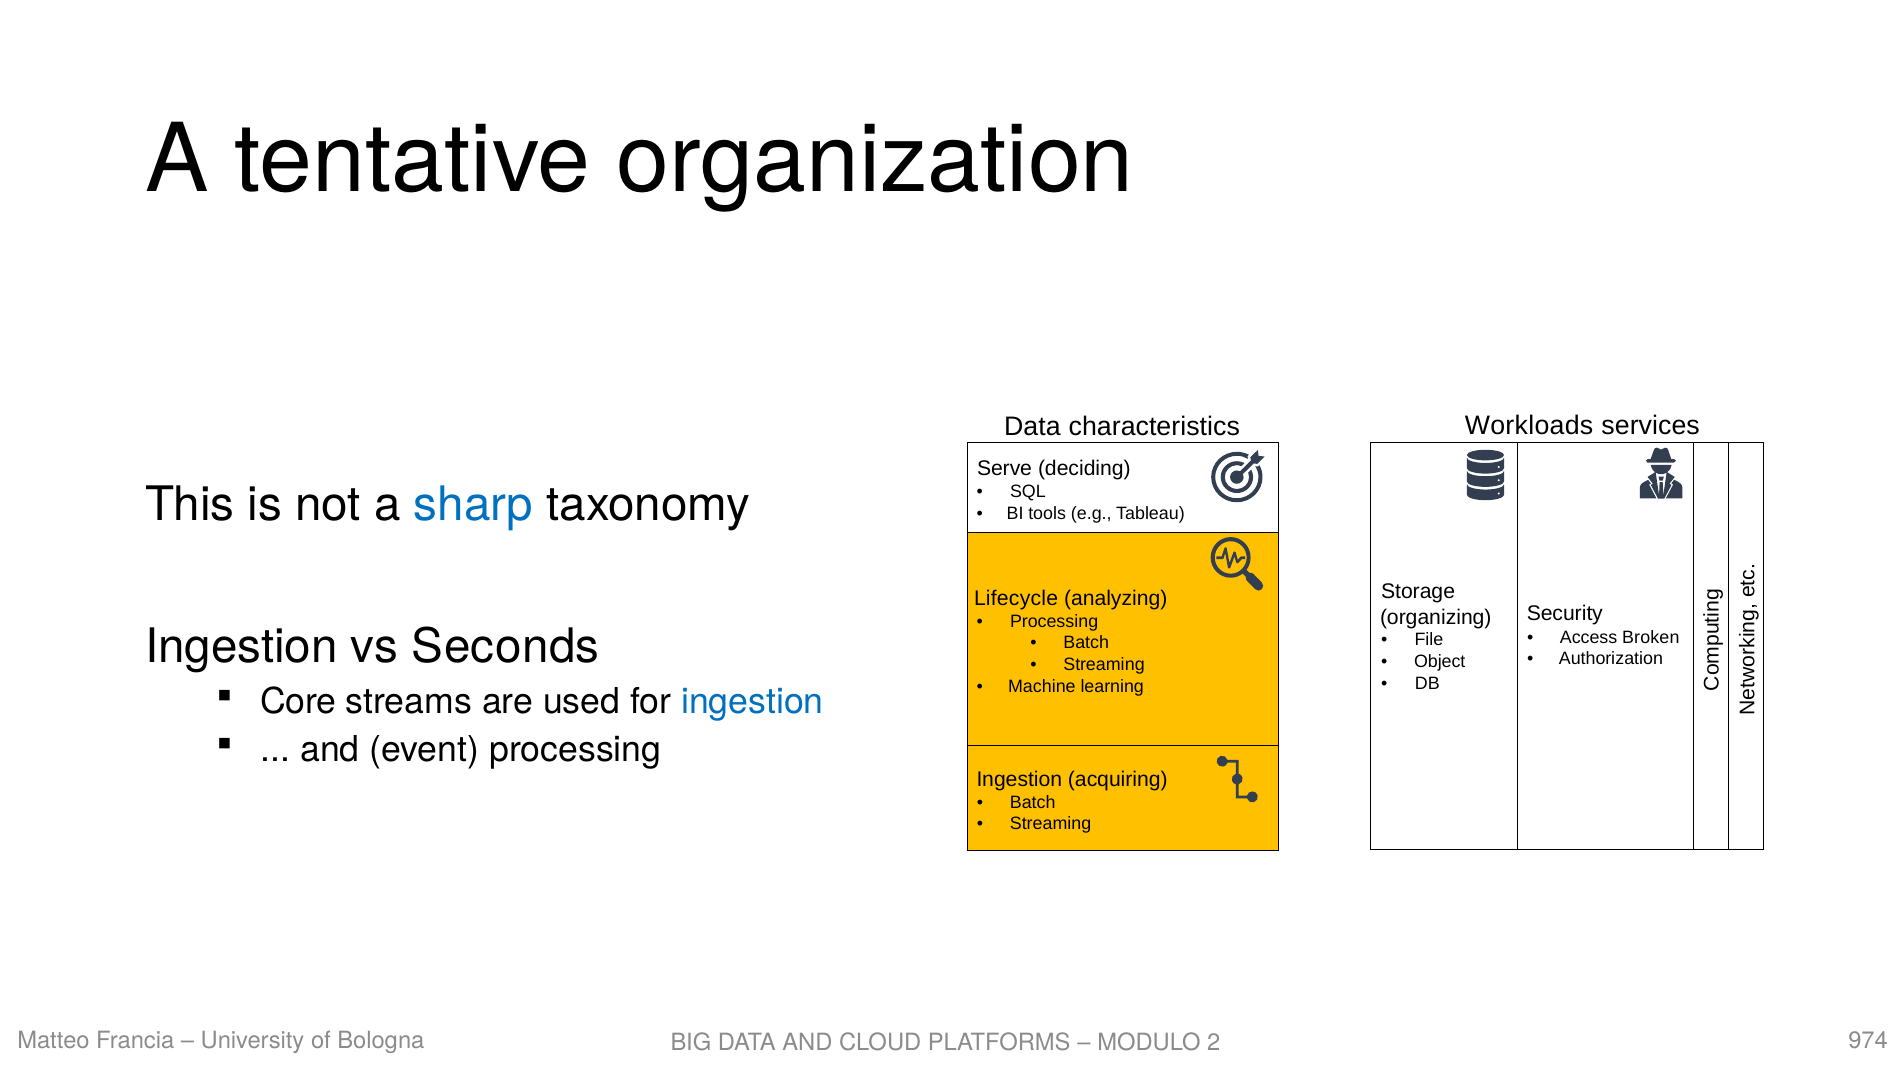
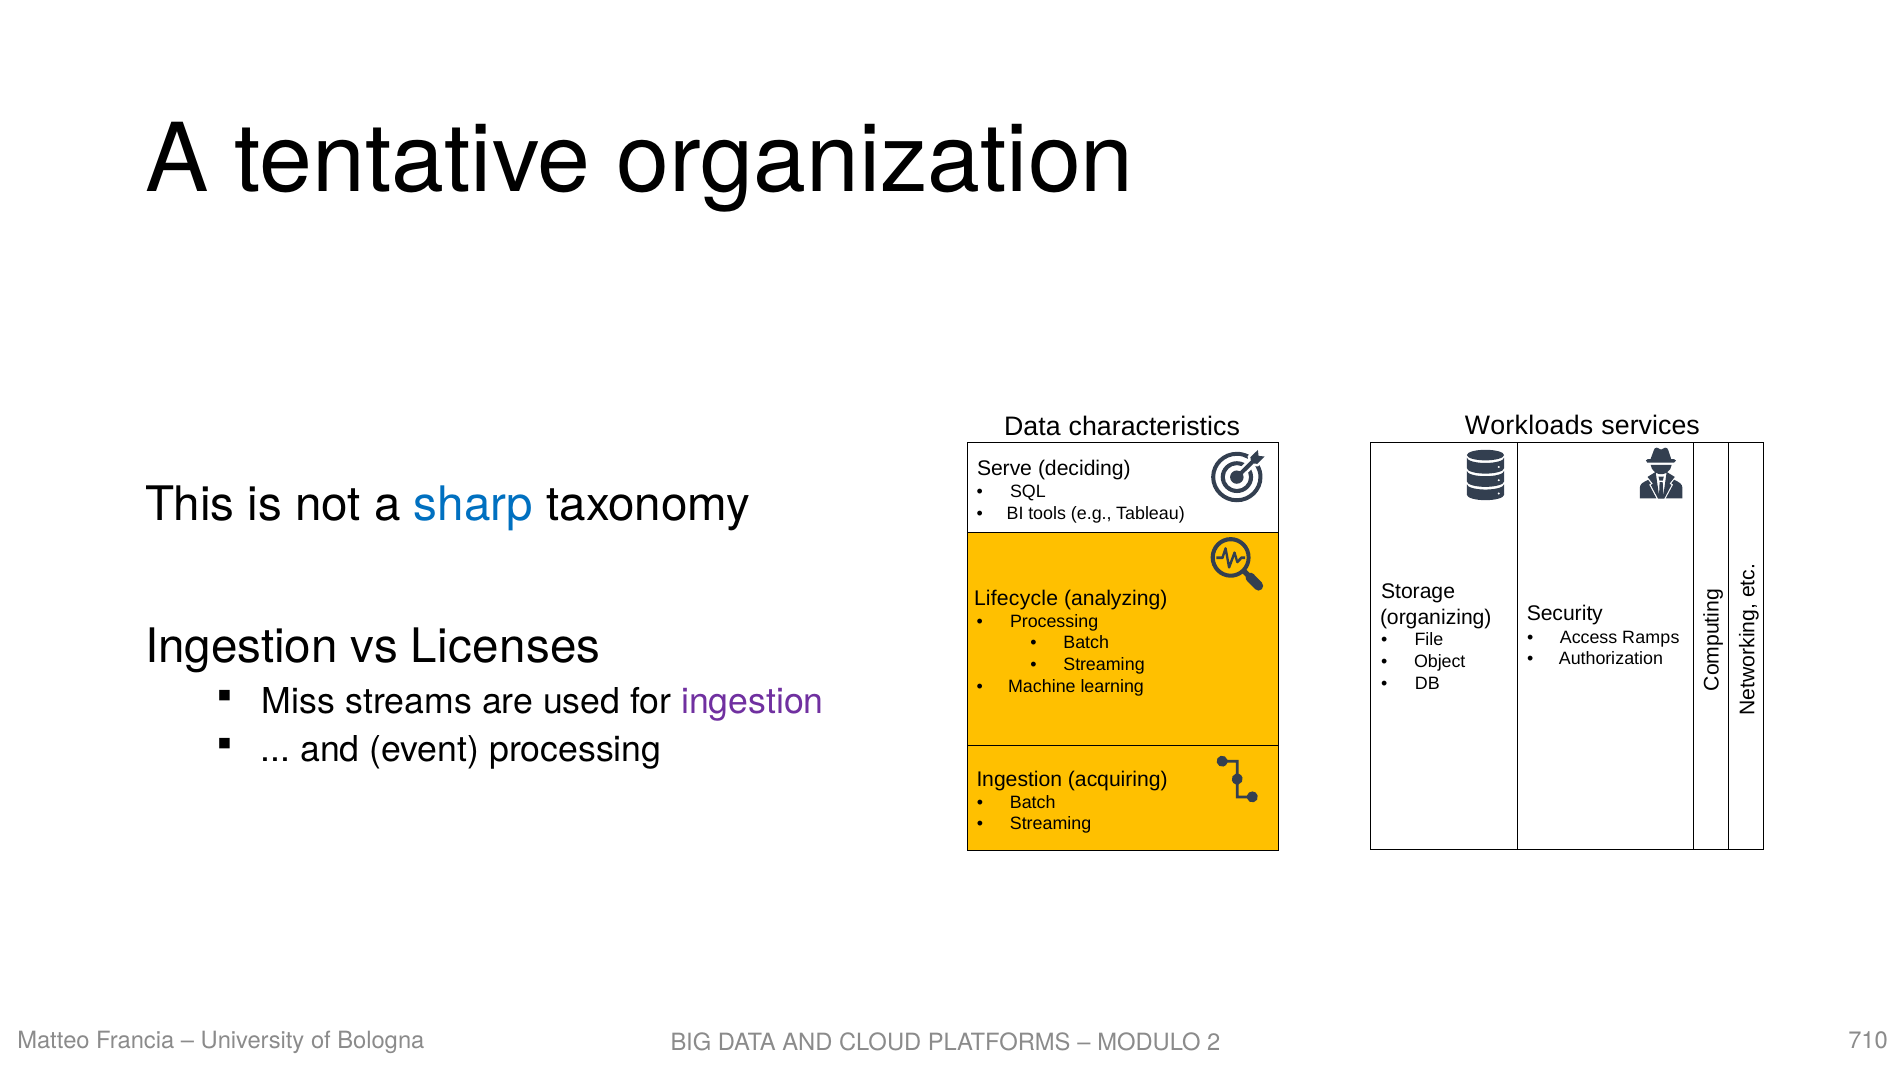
Seconds: Seconds -> Licenses
Broken: Broken -> Ramps
Core: Core -> Miss
ingestion at (753, 702) colour: blue -> purple
974: 974 -> 710
